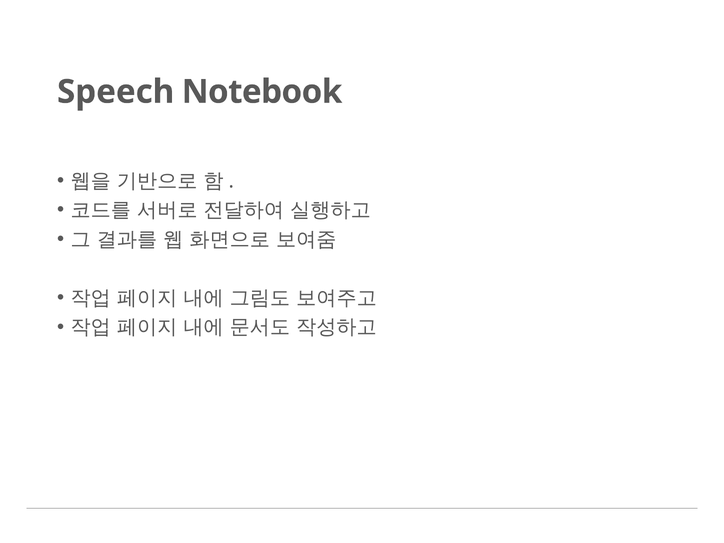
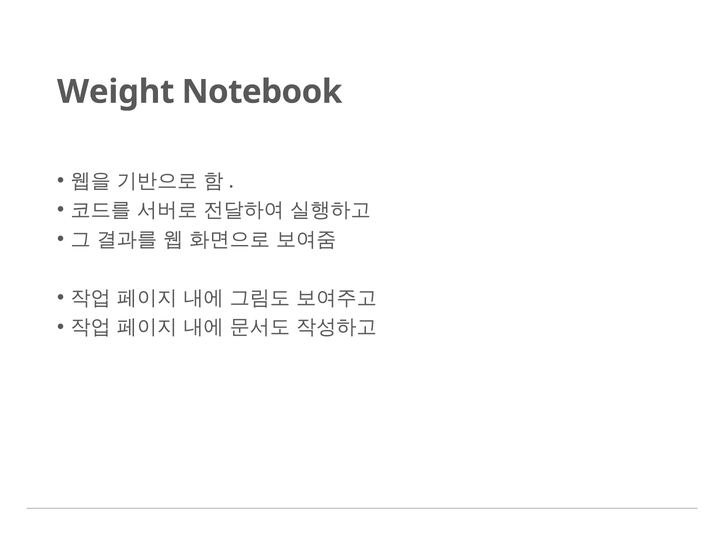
Speech: Speech -> Weight
